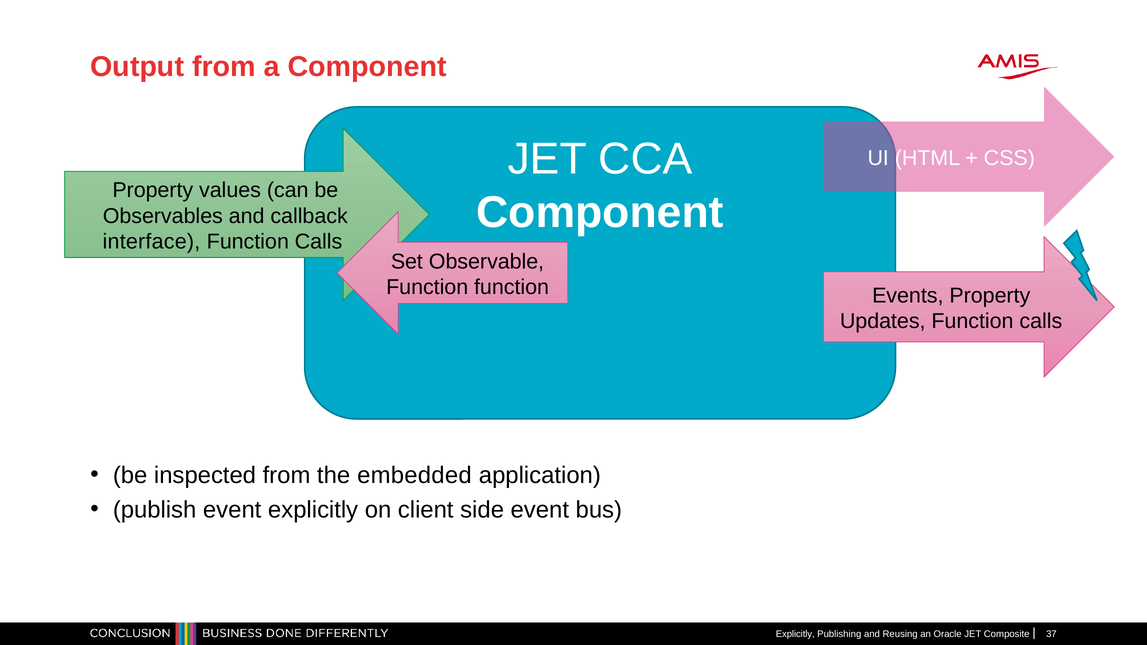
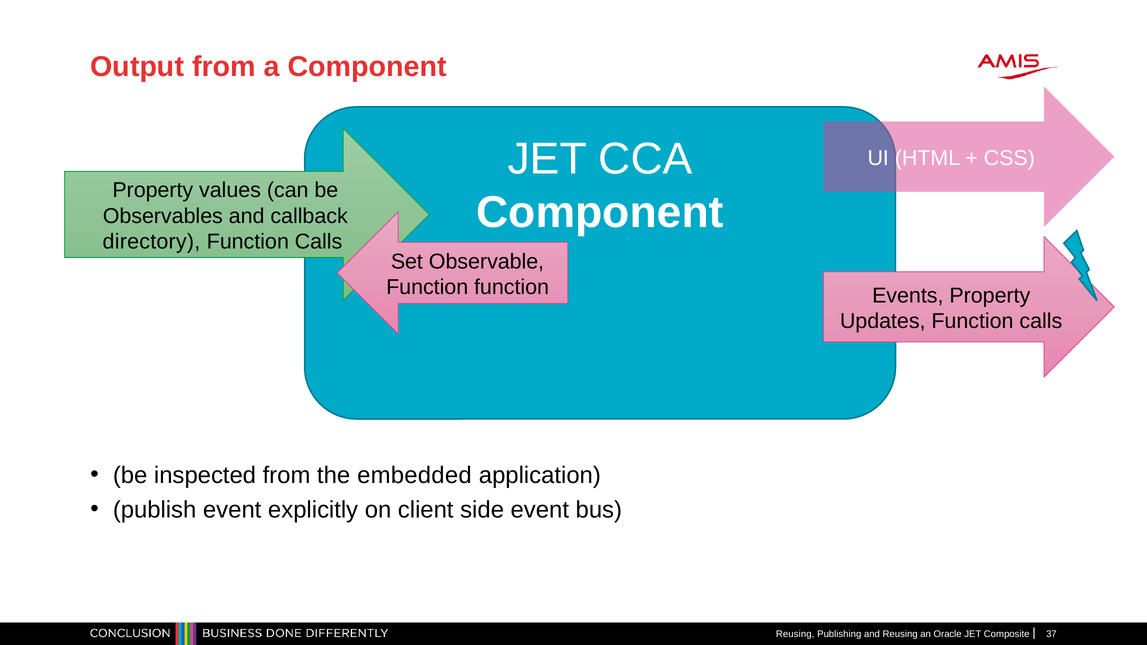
interface: interface -> directory
Explicitly at (795, 634): Explicitly -> Reusing
